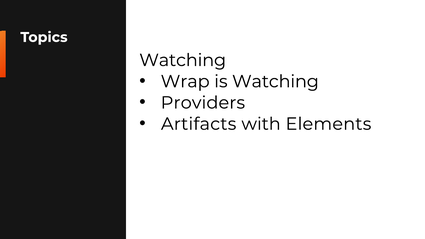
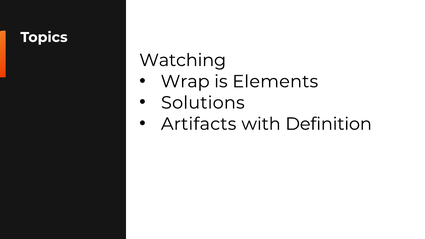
is Watching: Watching -> Elements
Providers: Providers -> Solutions
Elements: Elements -> Definition
